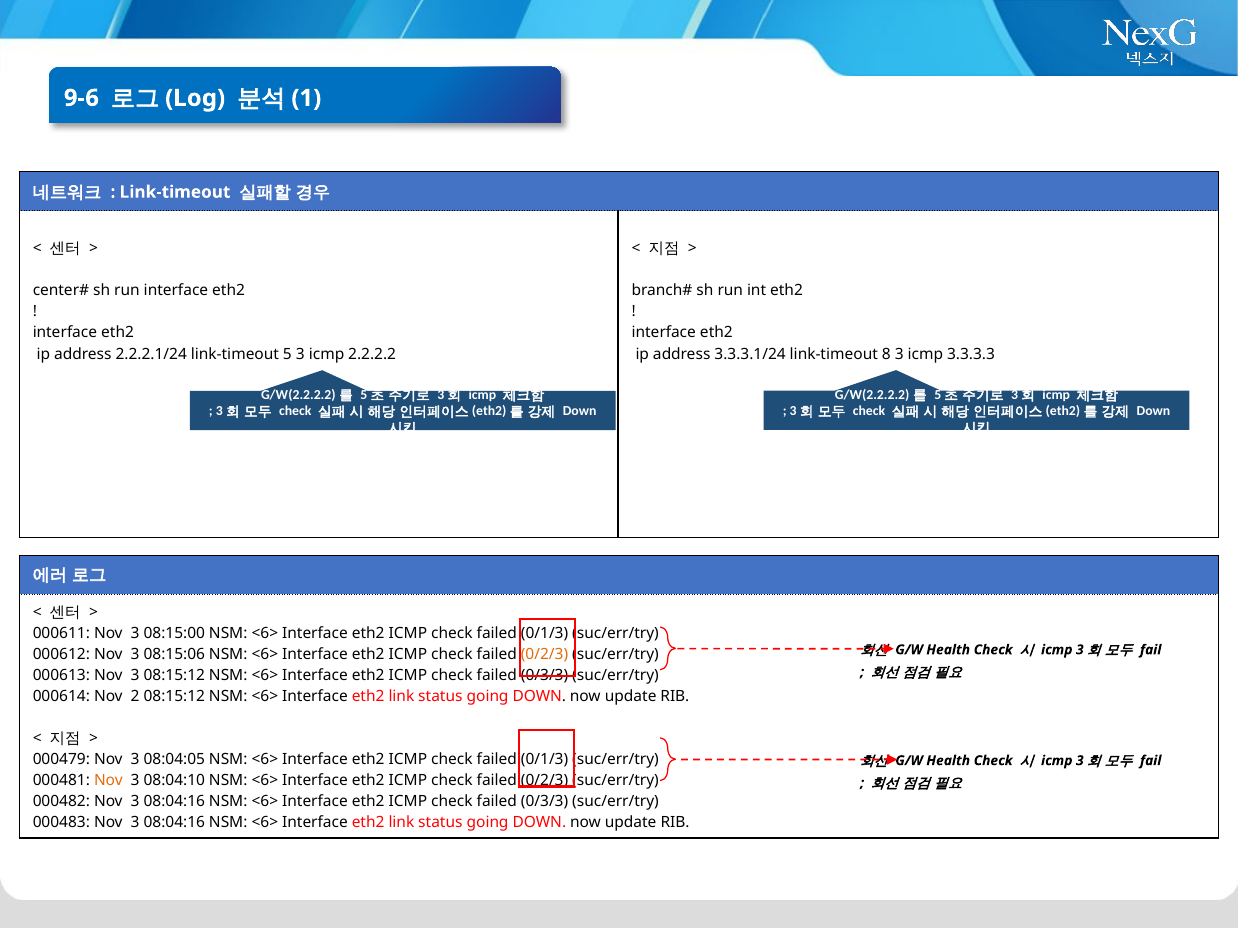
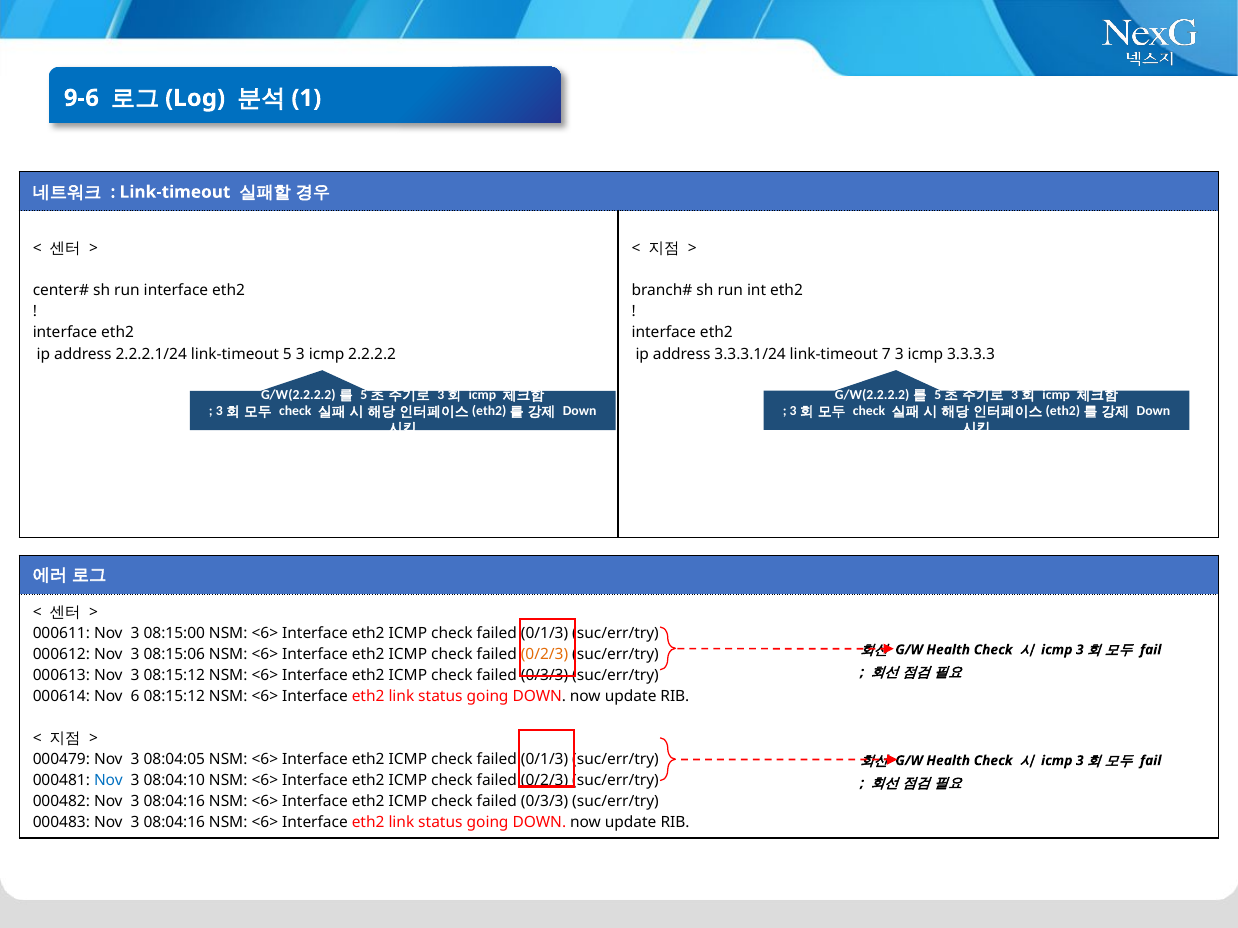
8: 8 -> 7
2: 2 -> 6
Nov at (108, 781) colour: orange -> blue
